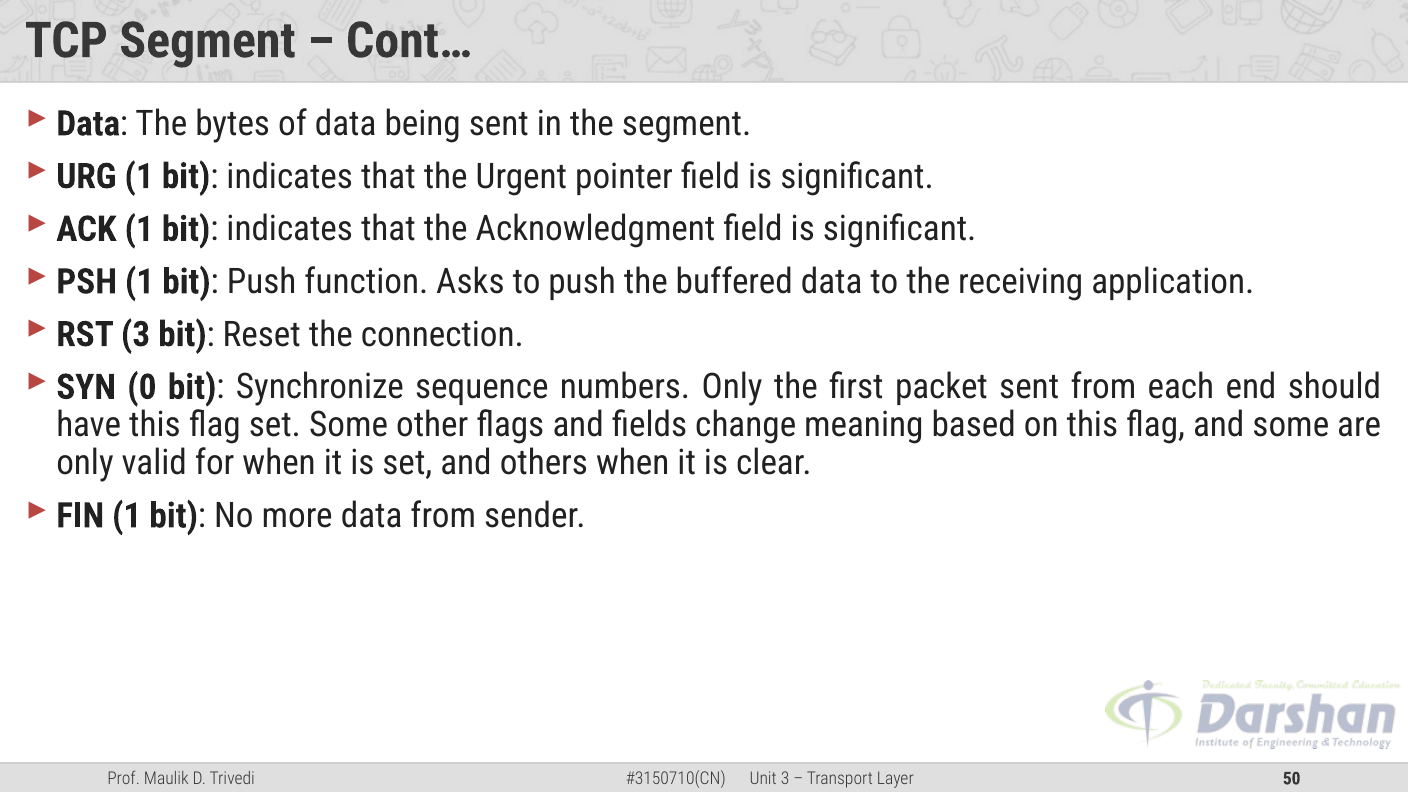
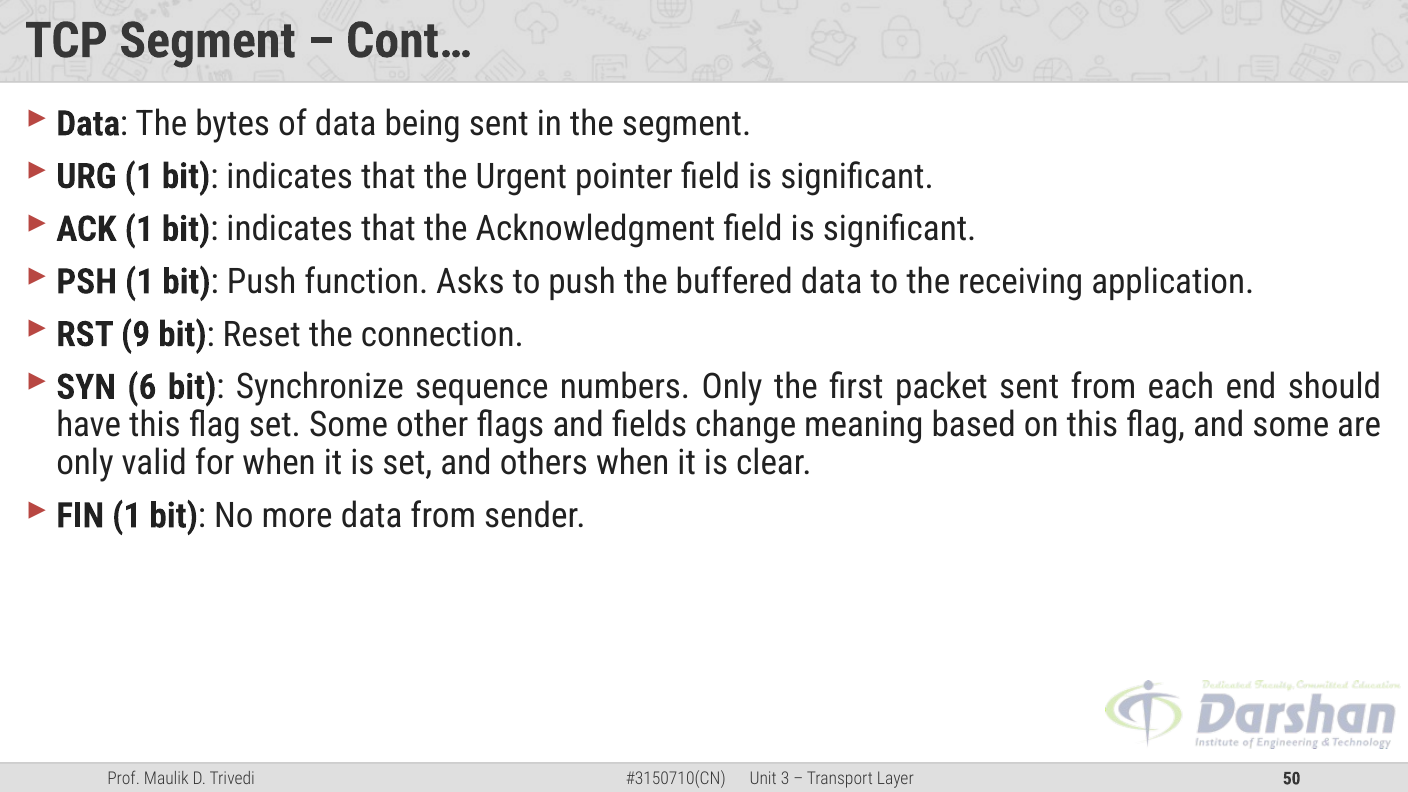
RST 3: 3 -> 9
0: 0 -> 6
